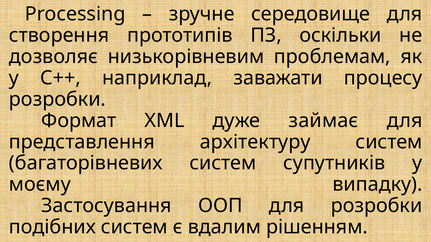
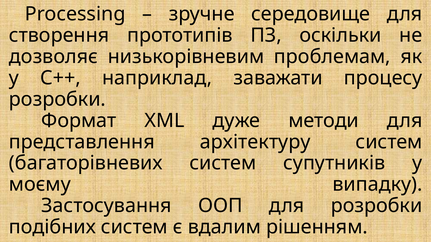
займає: займає -> методи
